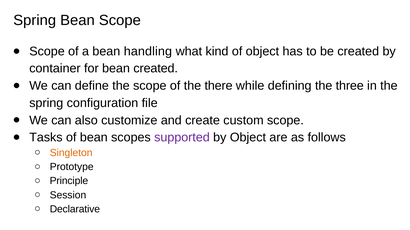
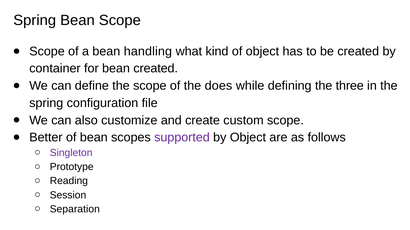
there: there -> does
Tasks: Tasks -> Better
Singleton colour: orange -> purple
Principle: Principle -> Reading
Declarative: Declarative -> Separation
